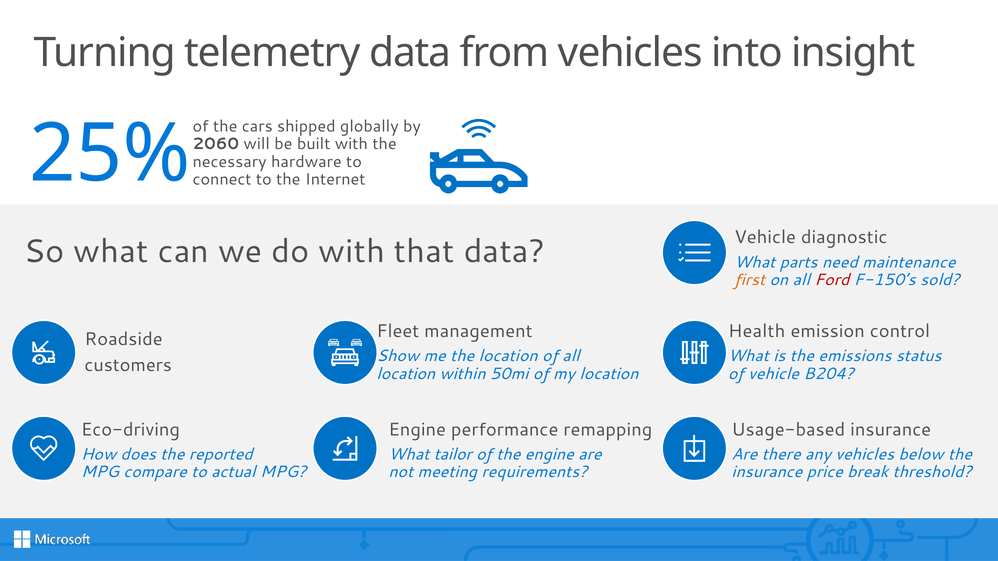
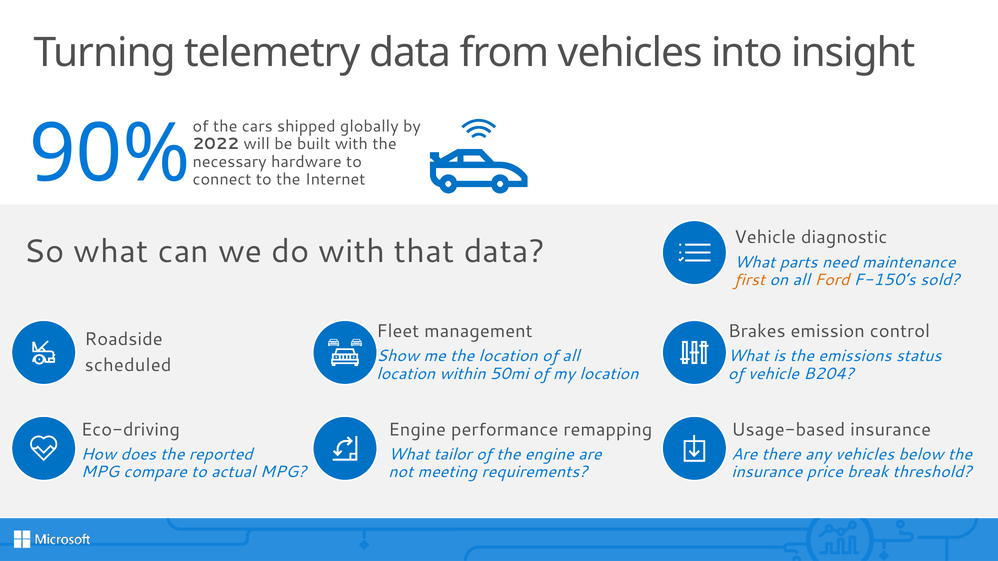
25%: 25% -> 90%
2060: 2060 -> 2022
Ford colour: red -> orange
Health: Health -> Brakes
customers: customers -> scheduled
